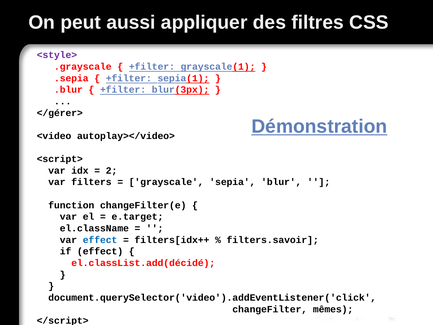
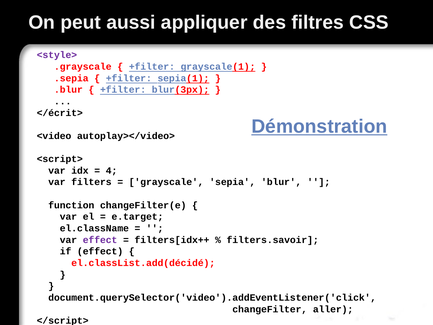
</gérer>: </gérer> -> </écrit>
2: 2 -> 4
effect at (100, 240) colour: blue -> purple
mêmes: mêmes -> aller
